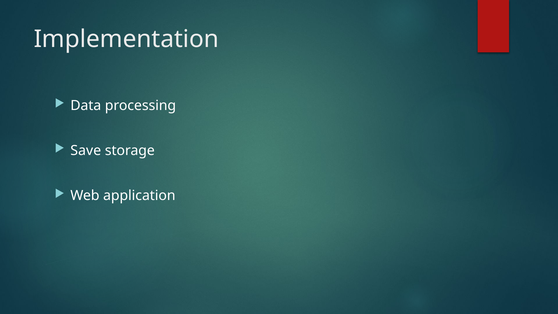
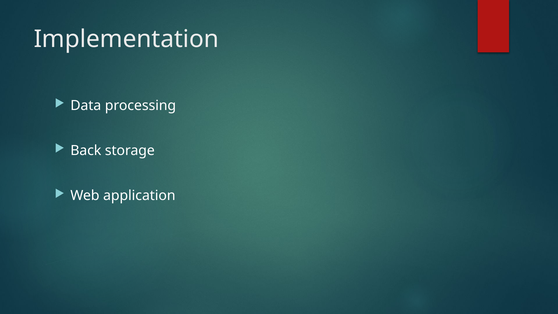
Save: Save -> Back
